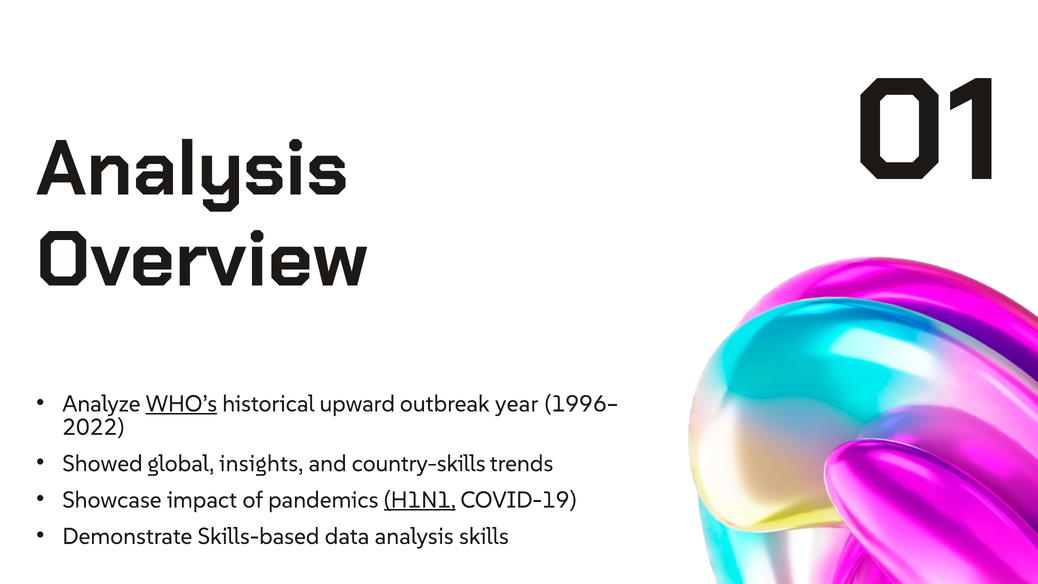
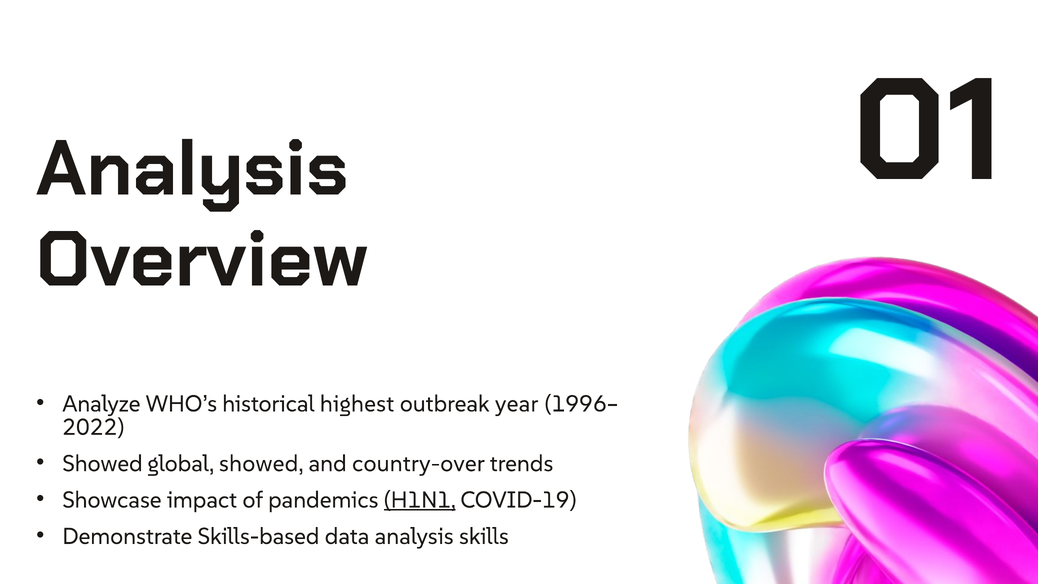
WHO’s underline: present -> none
upward: upward -> highest
global insights: insights -> showed
country-skills: country-skills -> country-over
